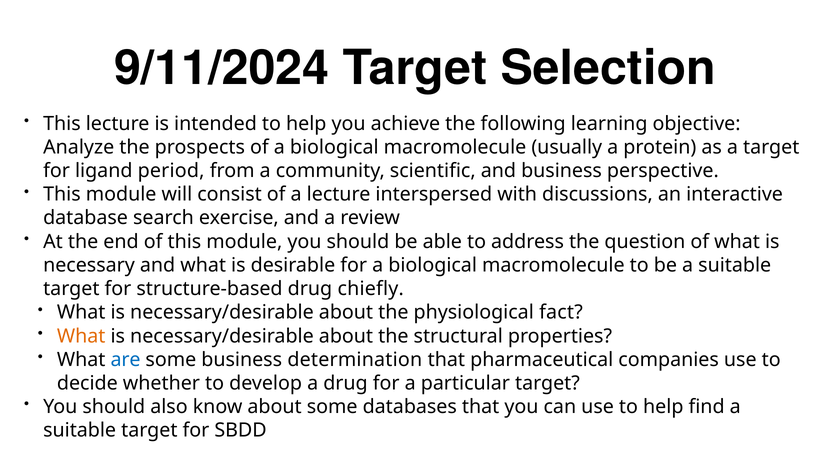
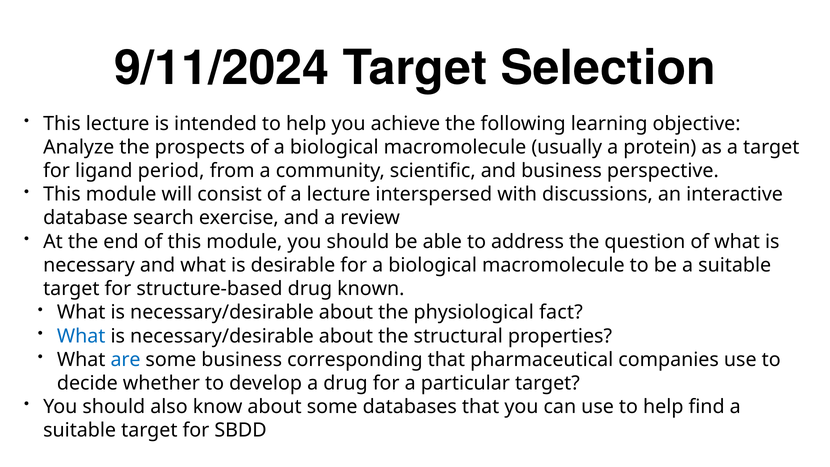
chiefly: chiefly -> known
What at (81, 336) colour: orange -> blue
determination: determination -> corresponding
